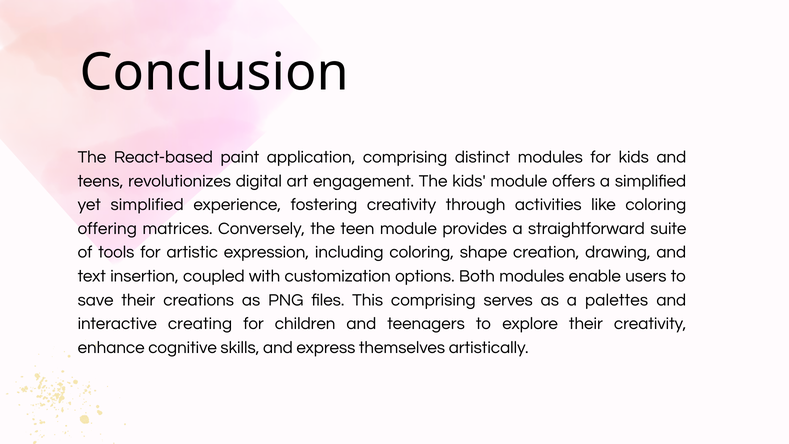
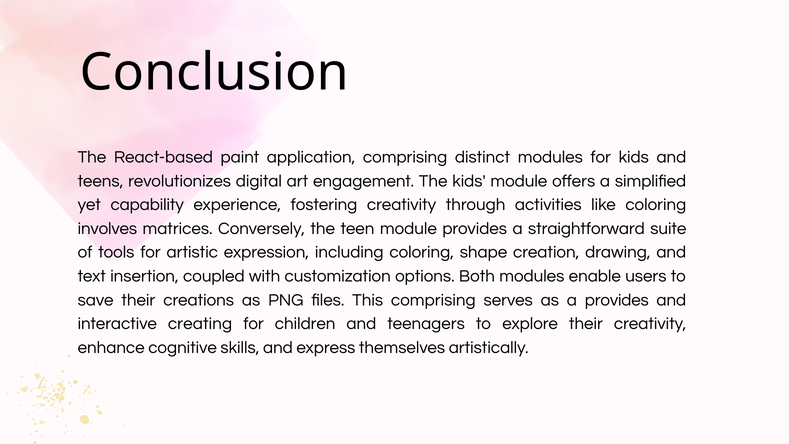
yet simplified: simplified -> capability
offering: offering -> involves
a palettes: palettes -> provides
